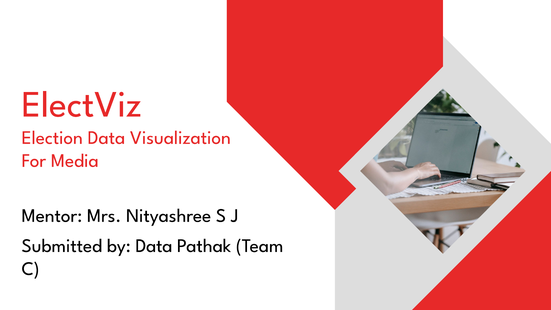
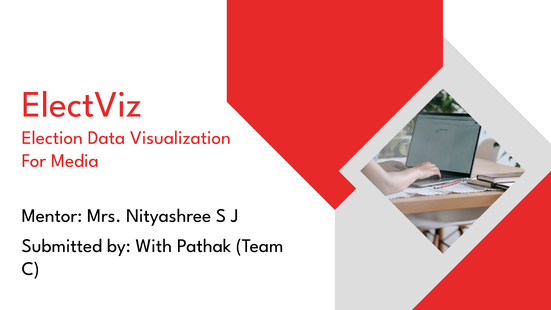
by Data: Data -> With
